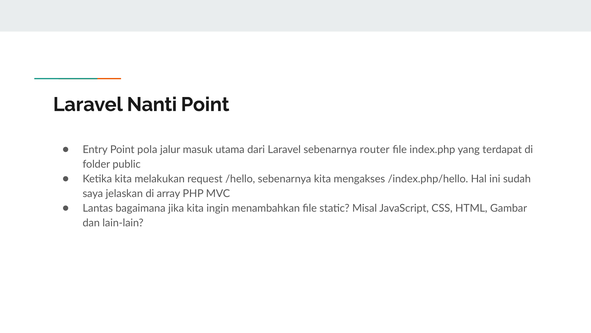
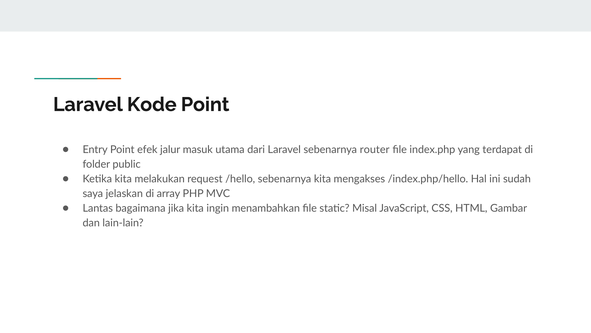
Nanti: Nanti -> Kode
pola: pola -> efek
